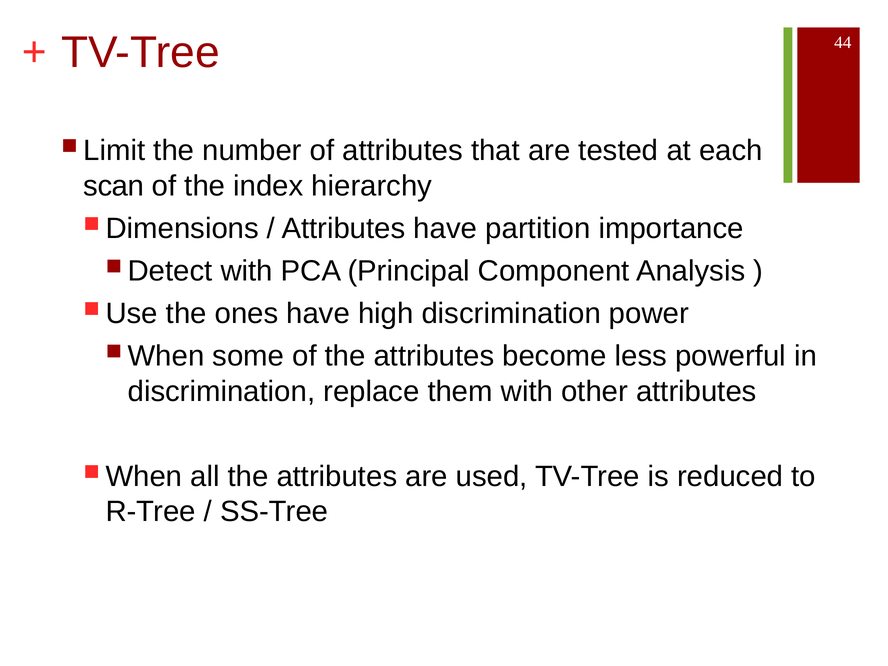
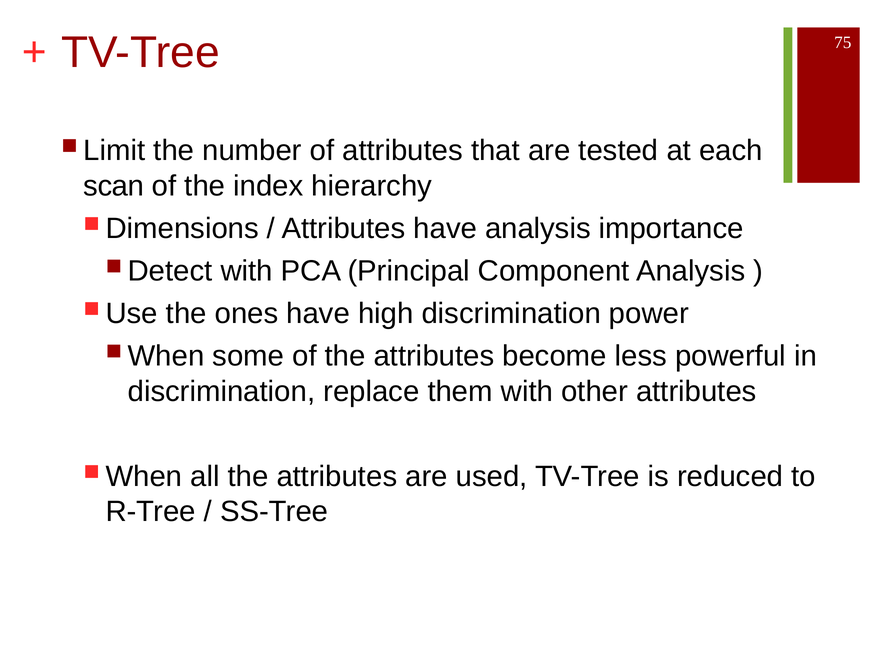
44: 44 -> 75
have partition: partition -> analysis
